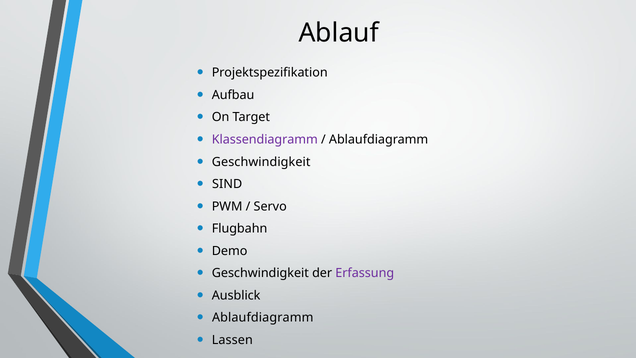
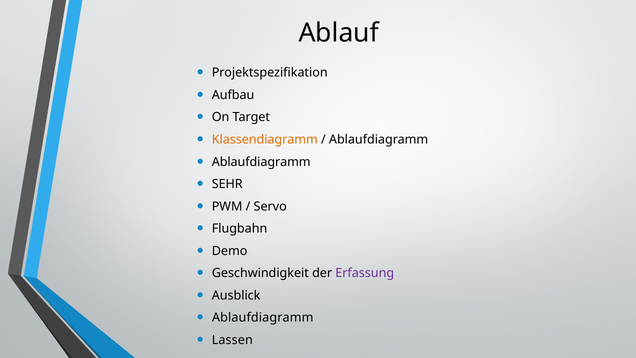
Klassendiagramm colour: purple -> orange
Geschwindigkeit at (261, 162): Geschwindigkeit -> Ablaufdiagramm
SIND: SIND -> SEHR
